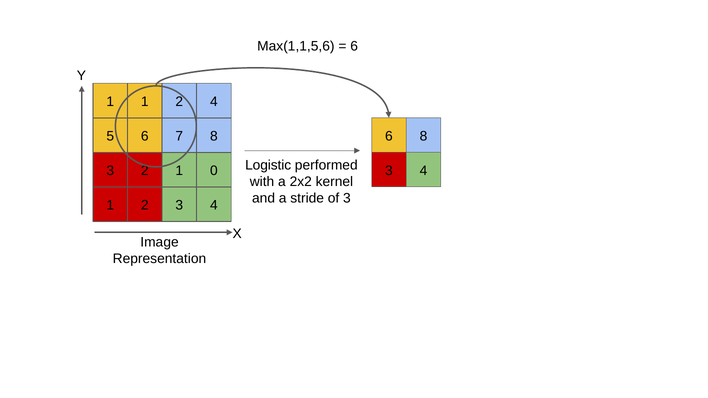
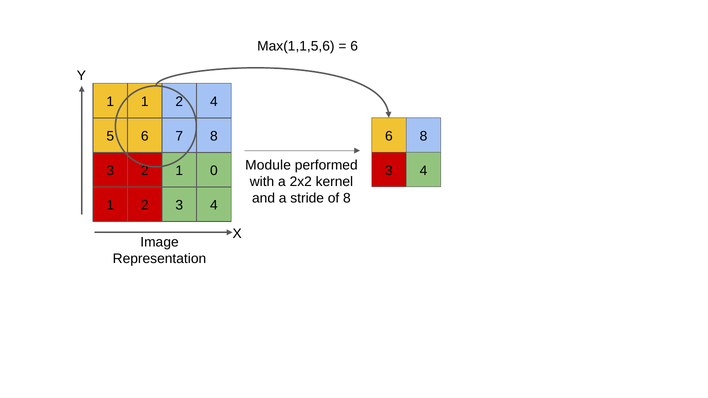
Logistic: Logistic -> Module
of 3: 3 -> 8
